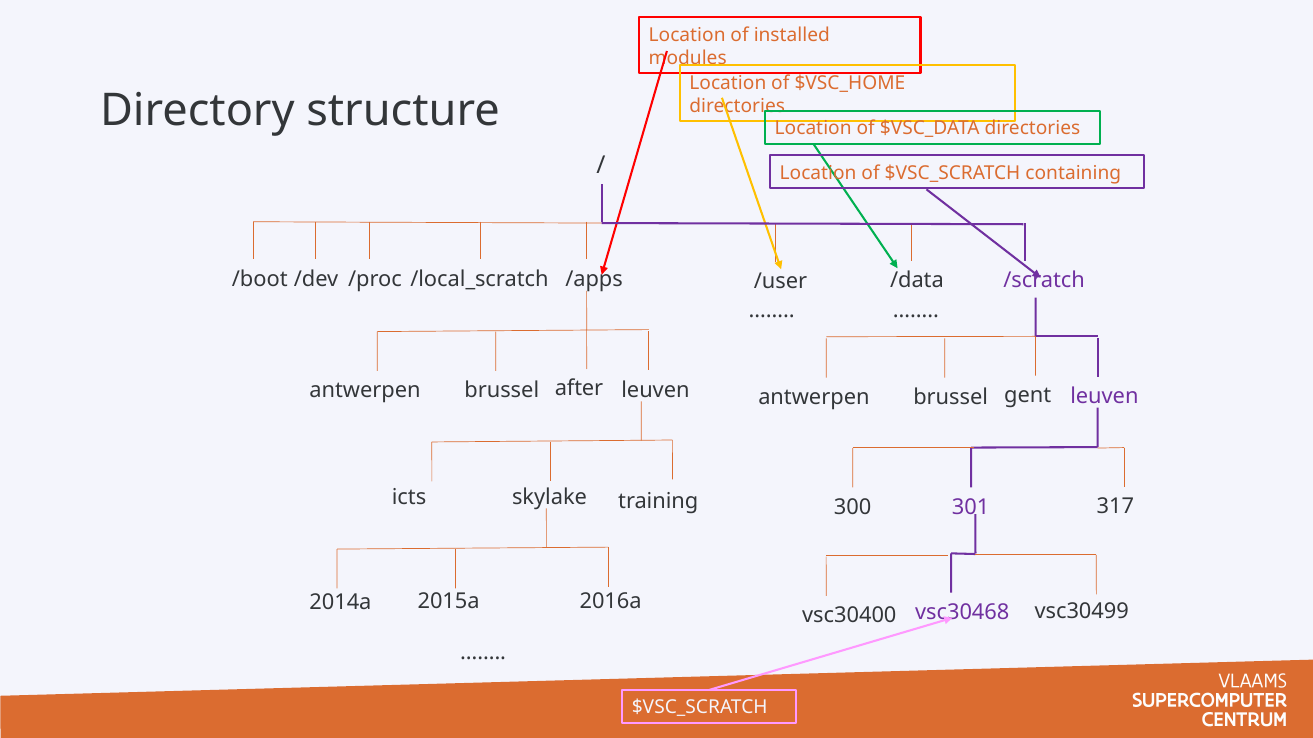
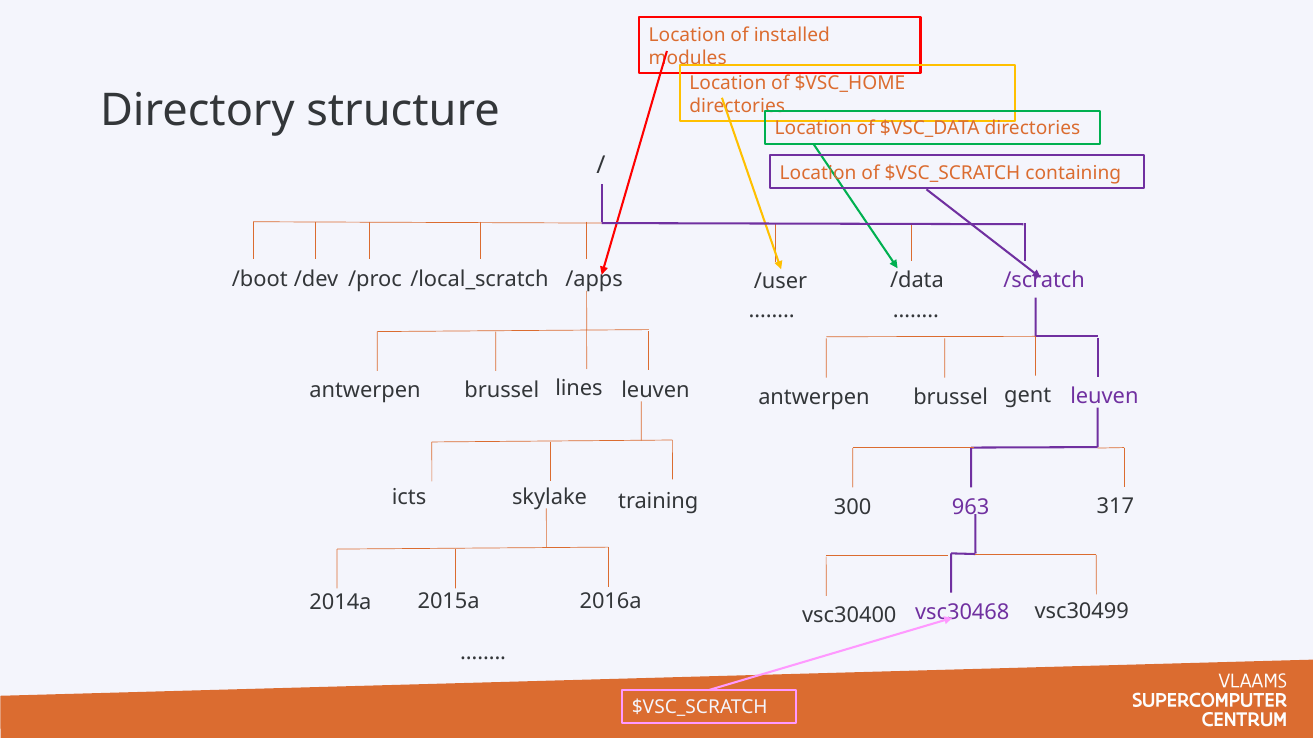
after: after -> lines
301: 301 -> 963
